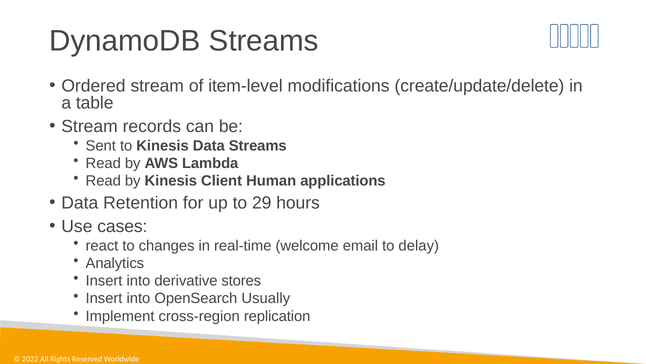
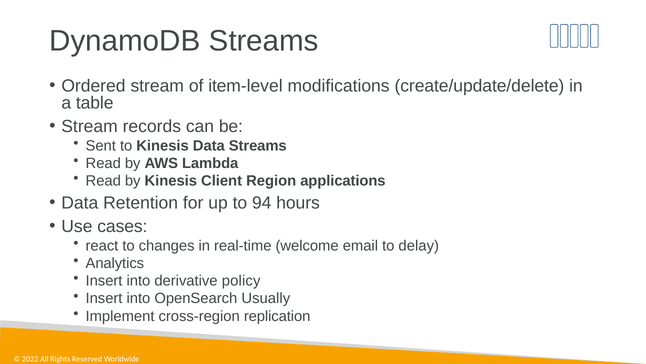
Human: Human -> Region
29: 29 -> 94
stores: stores -> policy
